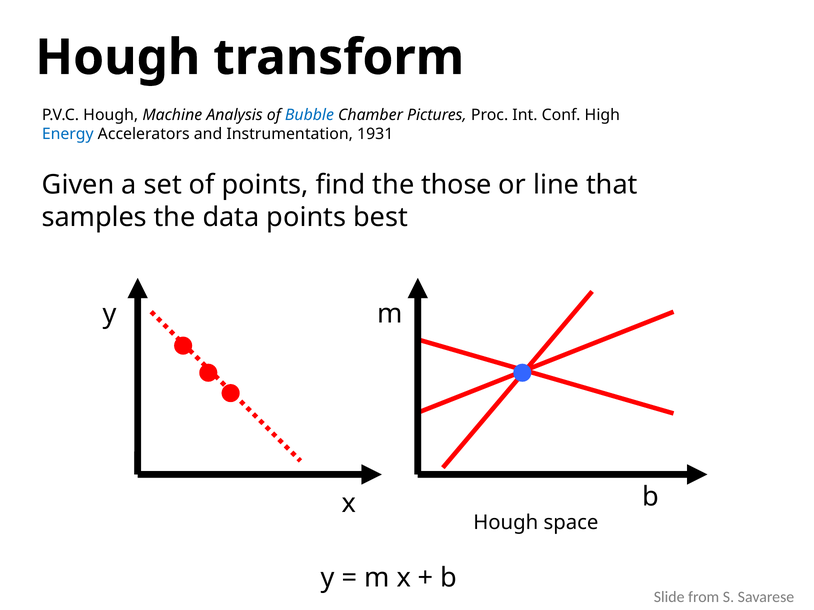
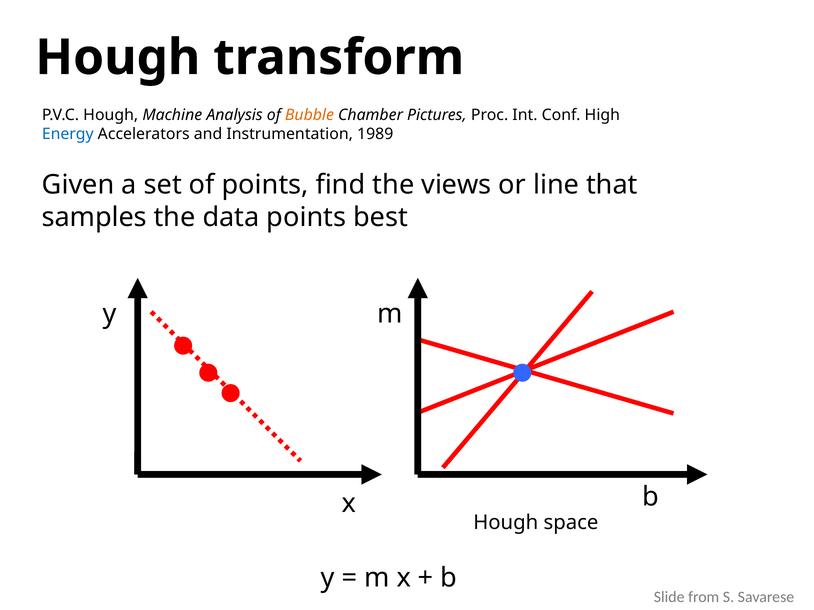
Bubble colour: blue -> orange
1931: 1931 -> 1989
those: those -> views
